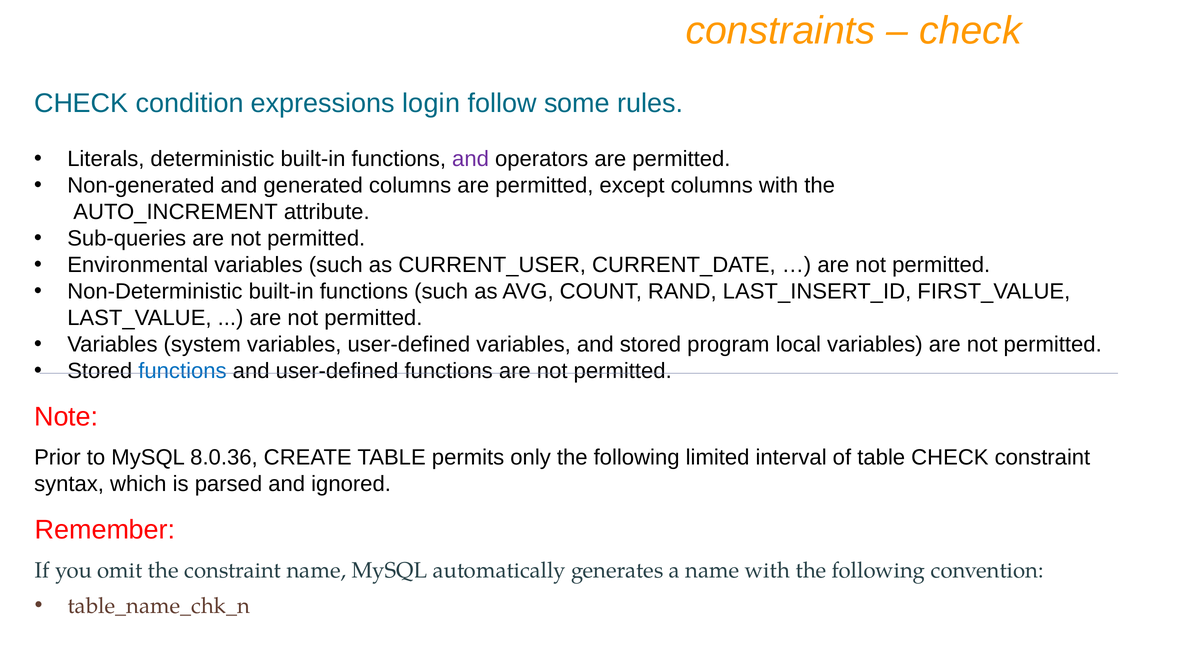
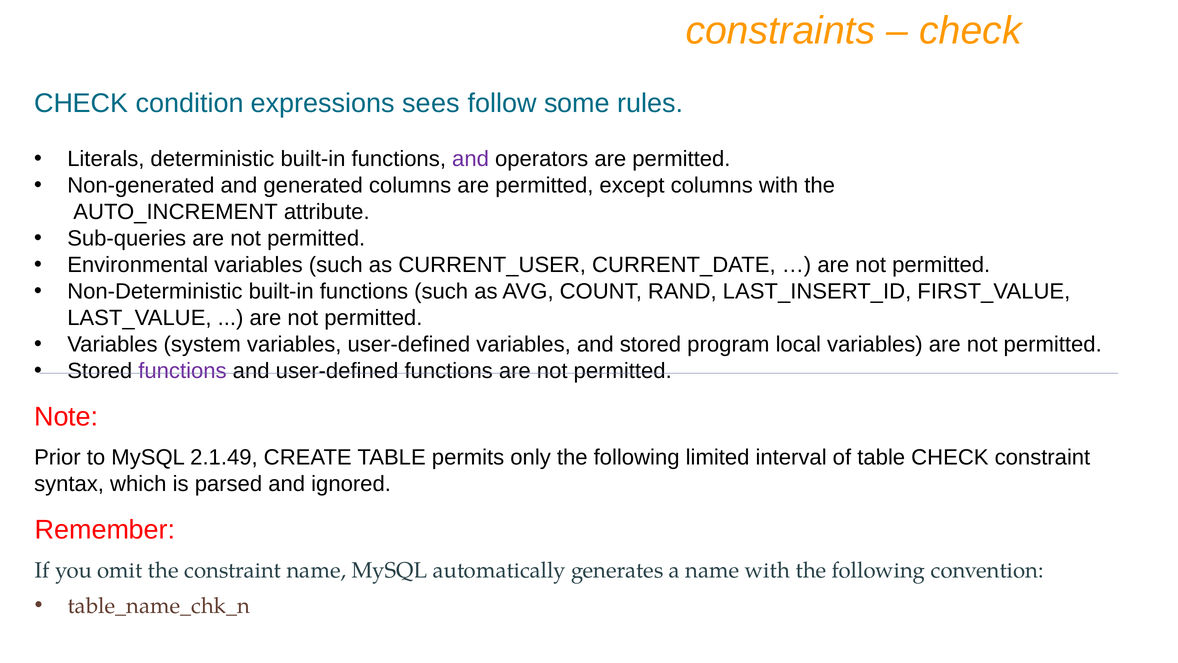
login: login -> sees
functions at (182, 371) colour: blue -> purple
8.0.36: 8.0.36 -> 2.1.49
